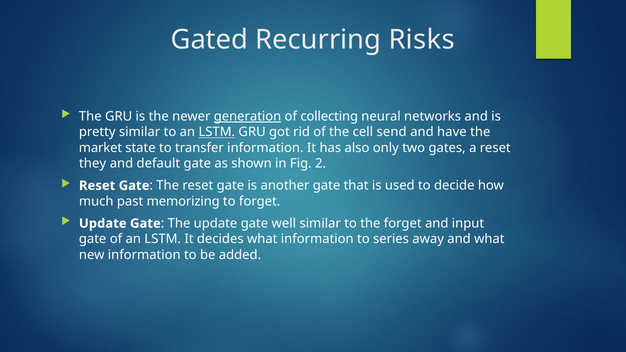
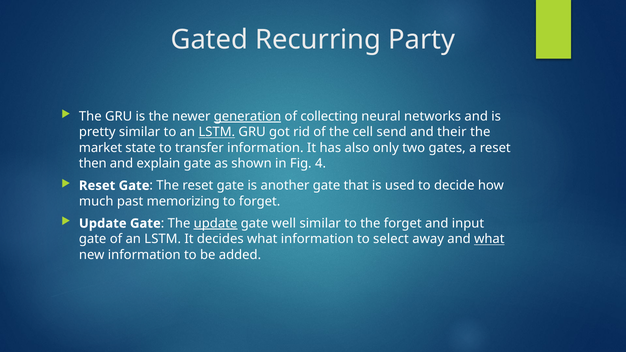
Risks: Risks -> Party
have: have -> their
they: they -> then
default: default -> explain
2: 2 -> 4
update at (216, 223) underline: none -> present
series: series -> select
what at (489, 239) underline: none -> present
